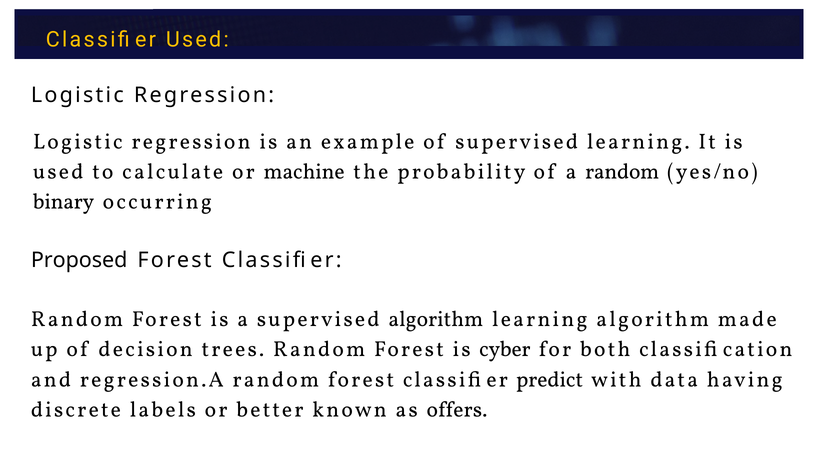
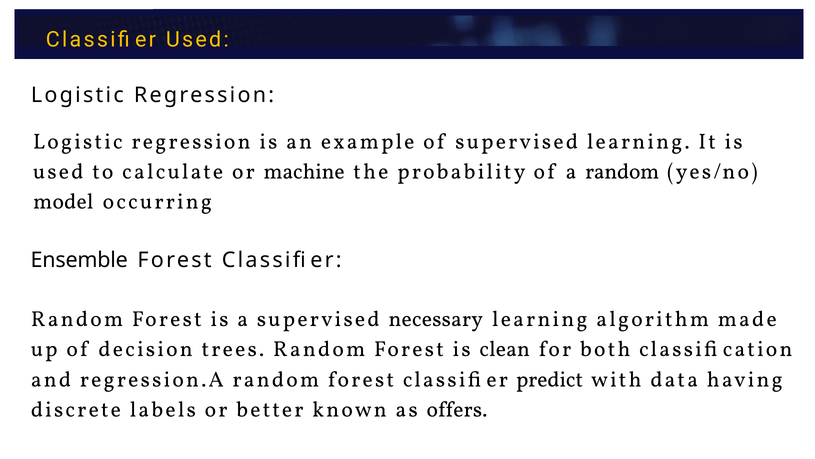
binary: binary -> model
Proposed: Proposed -> Ensemble
supervised algorithm: algorithm -> necessary
cyber: cyber -> clean
